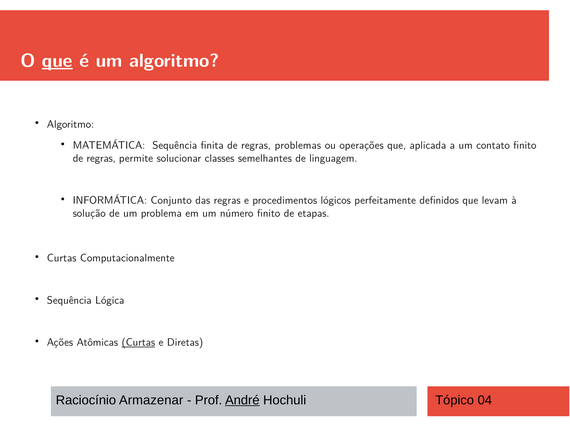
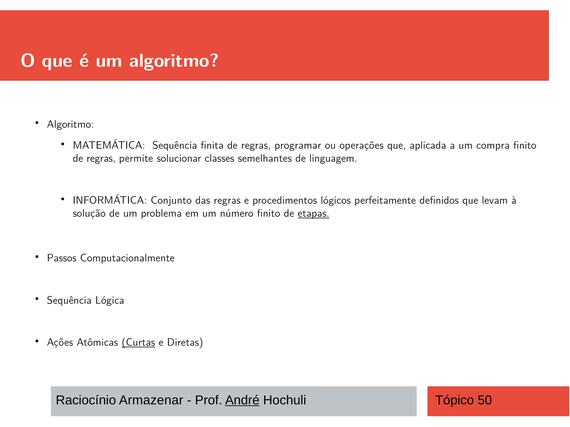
que at (57, 61) underline: present -> none
problemas: problemas -> programar
contato: contato -> compra
etapas underline: none -> present
Curtas at (62, 258): Curtas -> Passos
04: 04 -> 50
